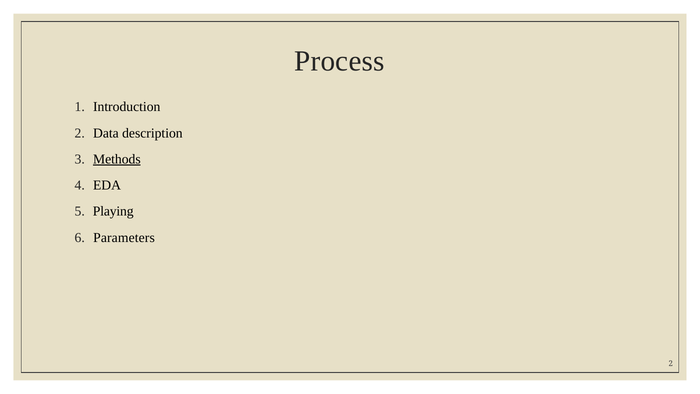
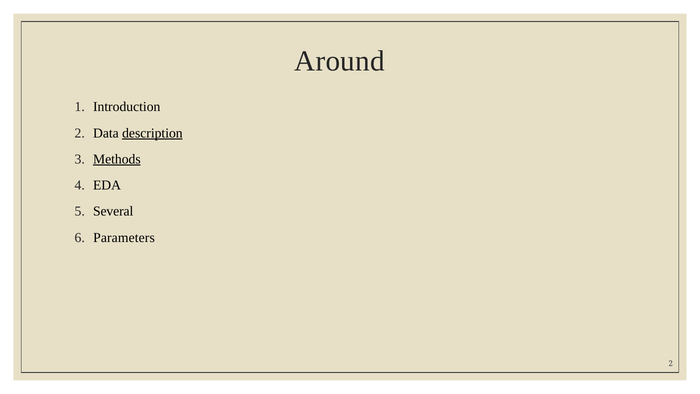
Process: Process -> Around
description underline: none -> present
Playing: Playing -> Several
